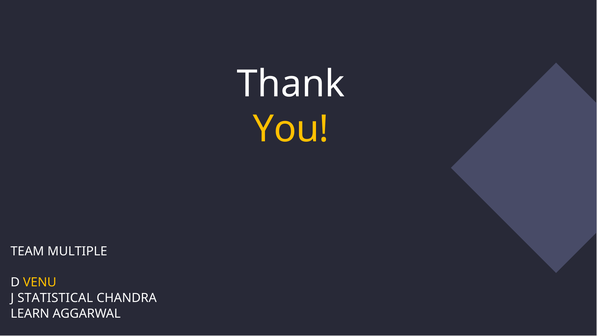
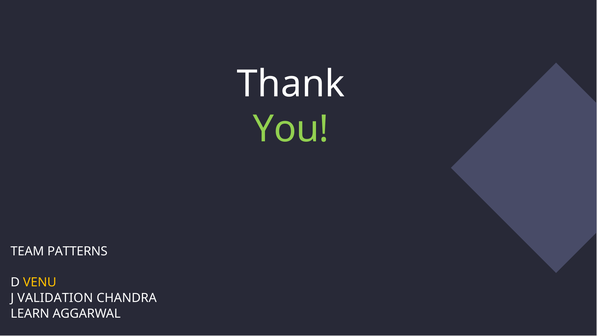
You colour: yellow -> light green
MULTIPLE: MULTIPLE -> PATTERNS
STATISTICAL: STATISTICAL -> VALIDATION
